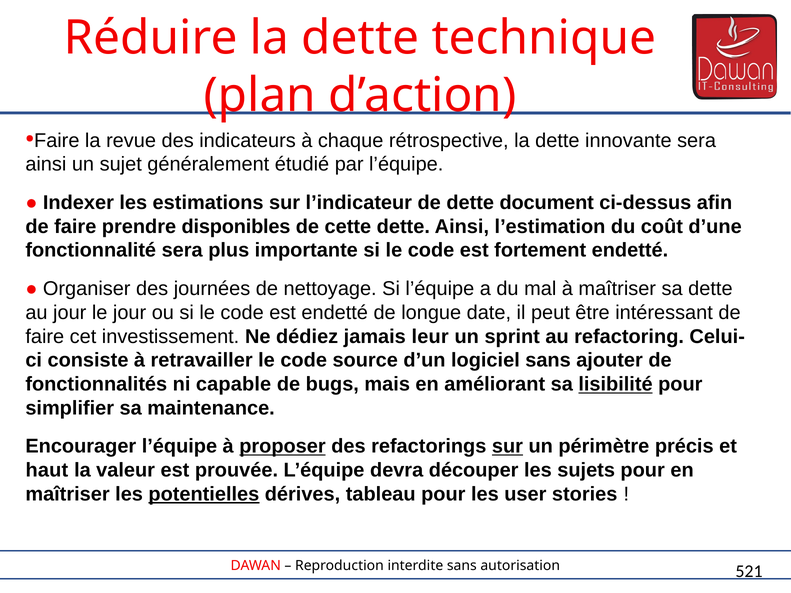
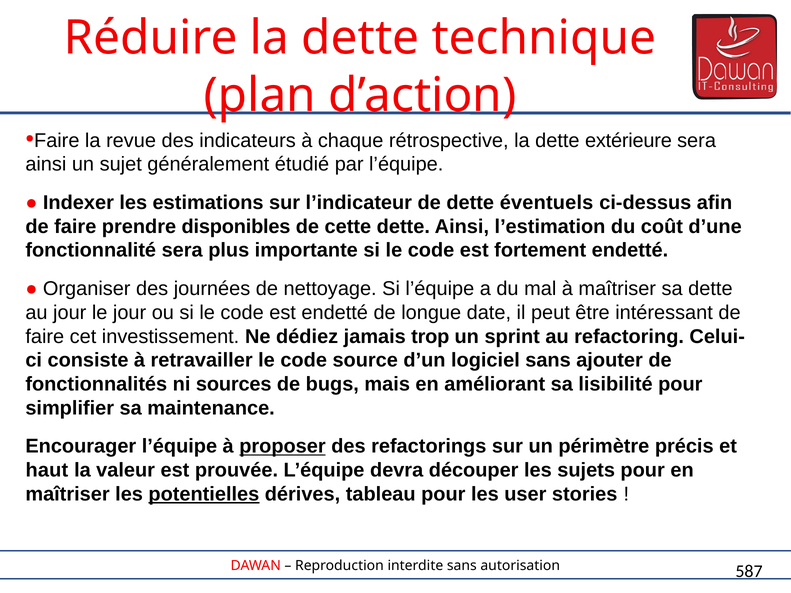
innovante: innovante -> extérieure
document: document -> éventuels
leur: leur -> trop
capable: capable -> sources
lisibilité underline: present -> none
sur at (507, 447) underline: present -> none
521: 521 -> 587
